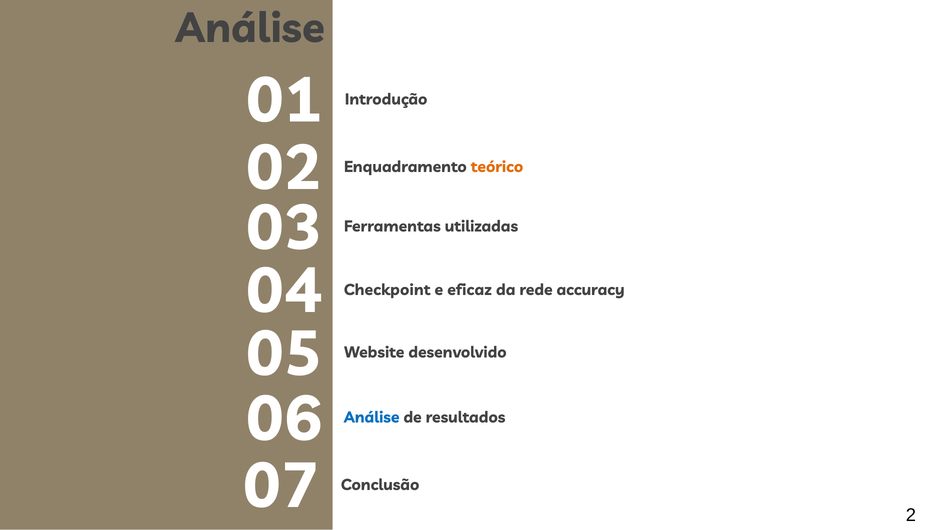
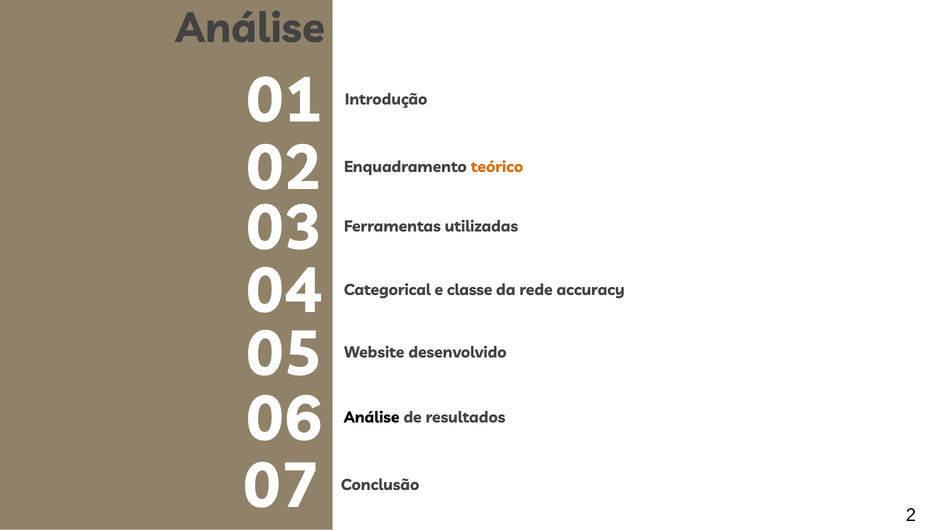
Checkpoint: Checkpoint -> Categorical
eficaz: eficaz -> classe
Análise at (372, 418) colour: blue -> black
